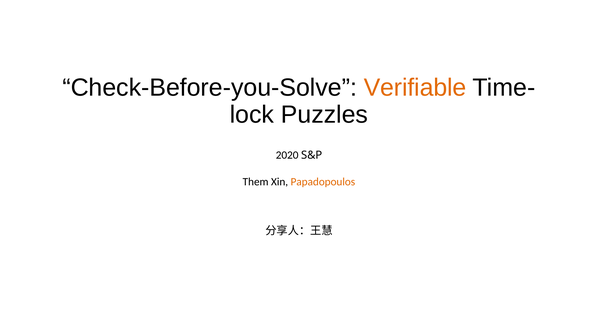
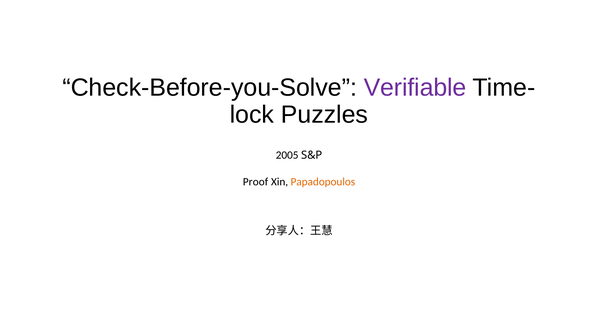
Verifiable colour: orange -> purple
2020: 2020 -> 2005
Them: Them -> Proof
